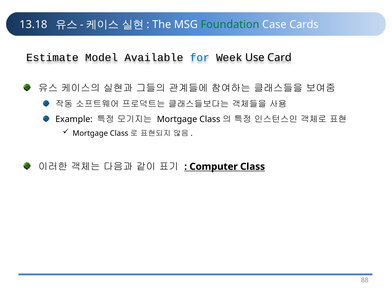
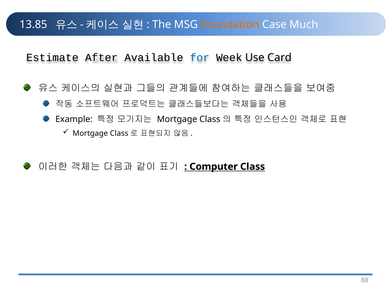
13.18: 13.18 -> 13.85
Foundation colour: green -> orange
Cards: Cards -> Much
Model: Model -> After
